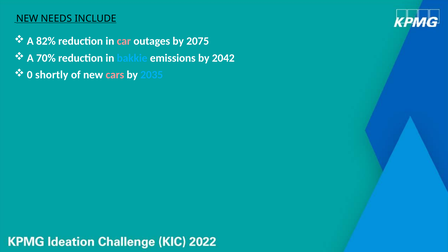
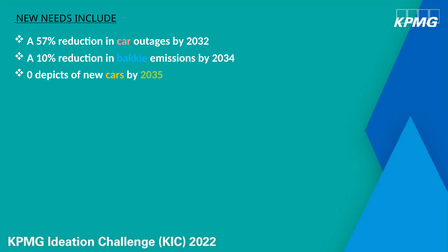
82%: 82% -> 57%
2075: 2075 -> 2032
70%: 70% -> 10%
2042: 2042 -> 2034
shortly: shortly -> depicts
cars colour: pink -> yellow
2035 colour: light blue -> light green
